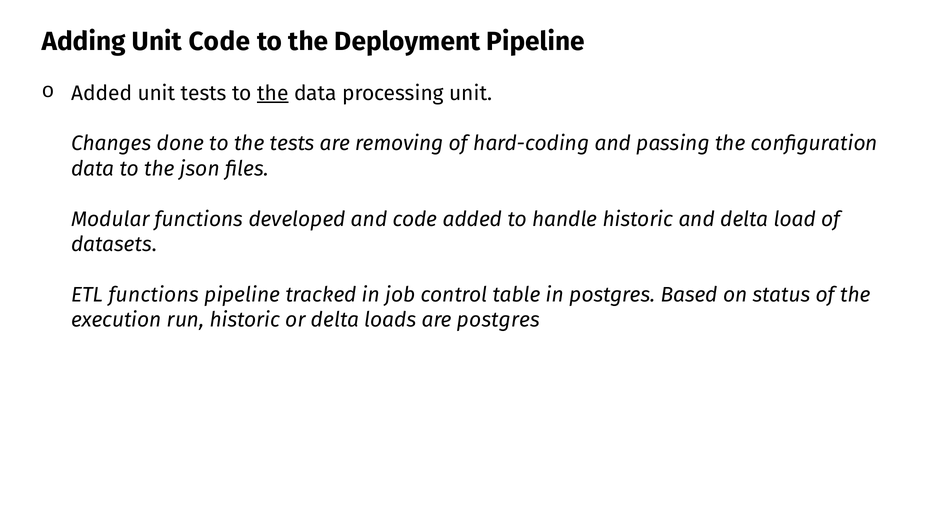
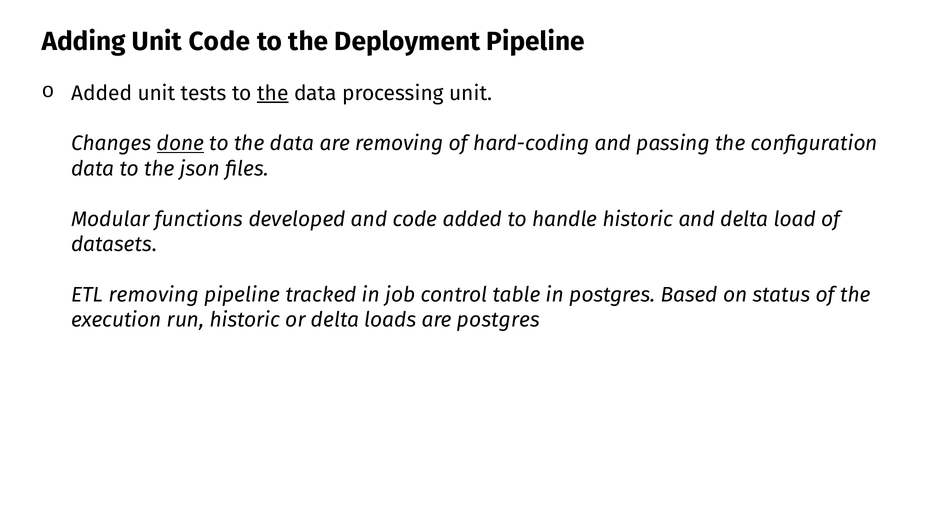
done underline: none -> present
tests at (292, 143): tests -> data
ETL functions: functions -> removing
